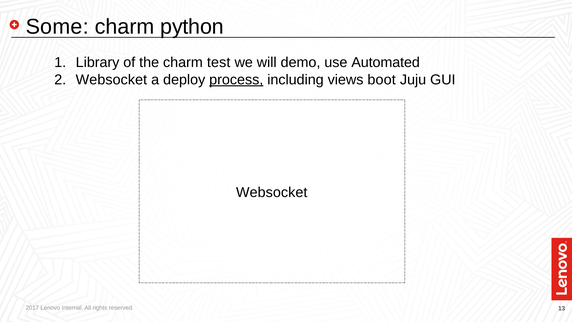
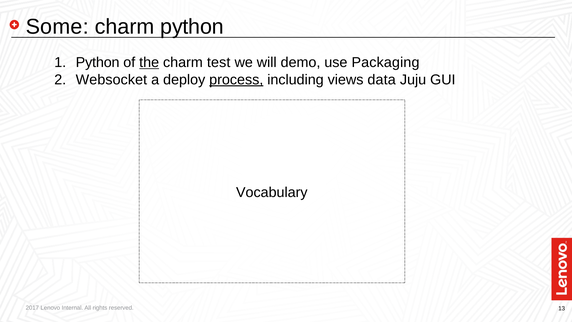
Library at (98, 63): Library -> Python
the underline: none -> present
Automated: Automated -> Packaging
boot: boot -> data
Websocket at (272, 192): Websocket -> Vocabulary
